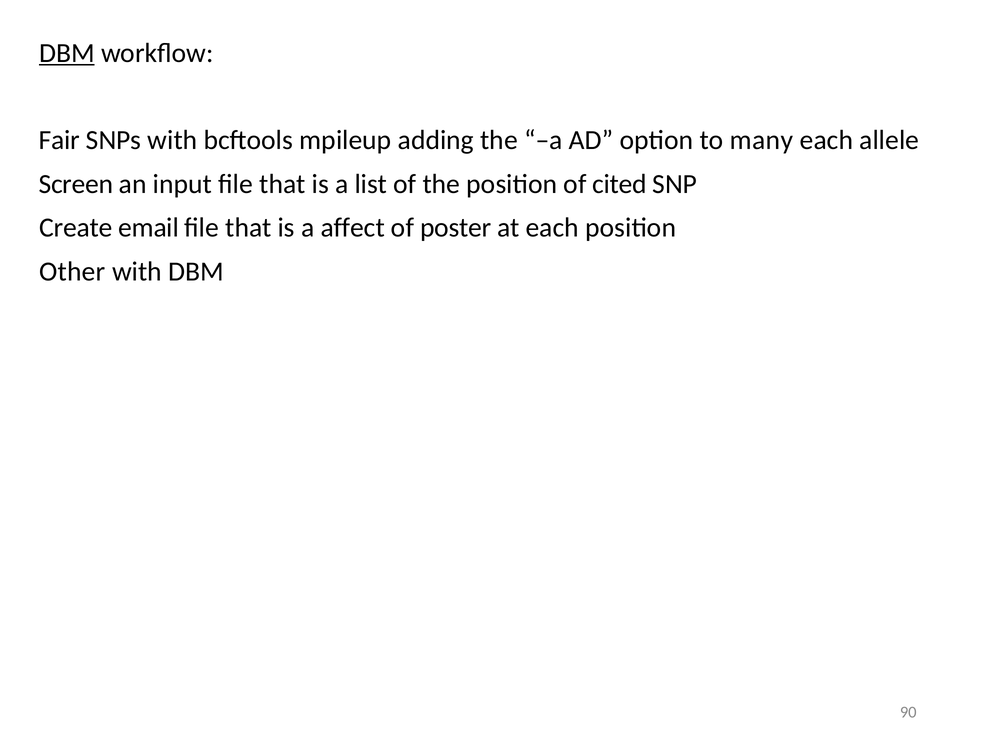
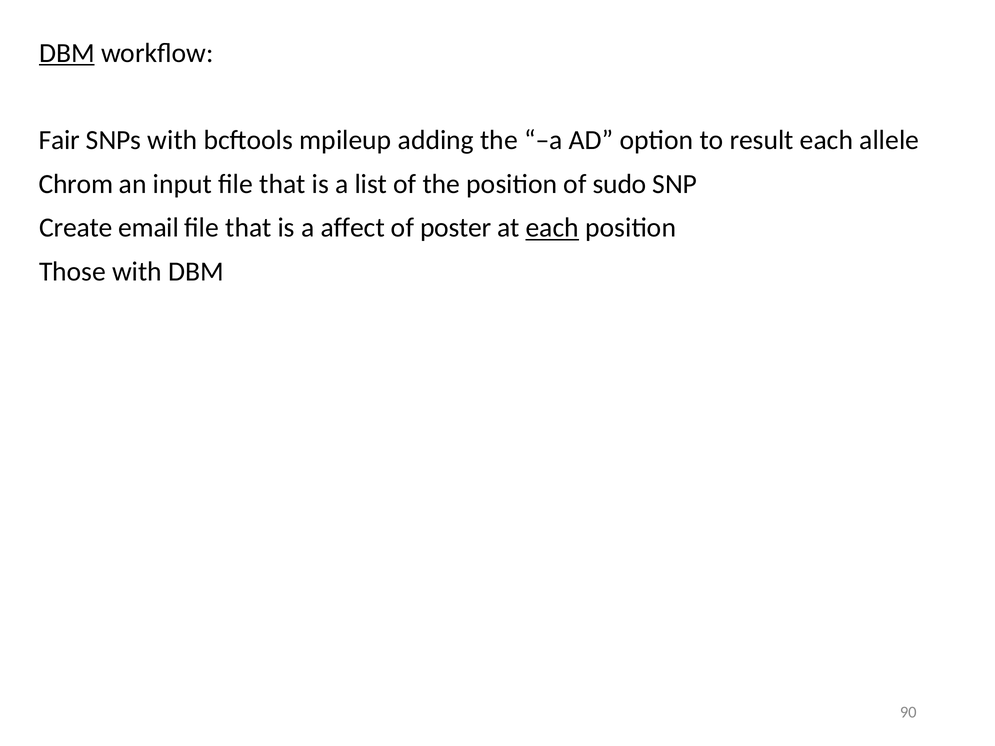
many: many -> result
Screen: Screen -> Chrom
cited: cited -> sudo
each at (552, 228) underline: none -> present
Other: Other -> Those
